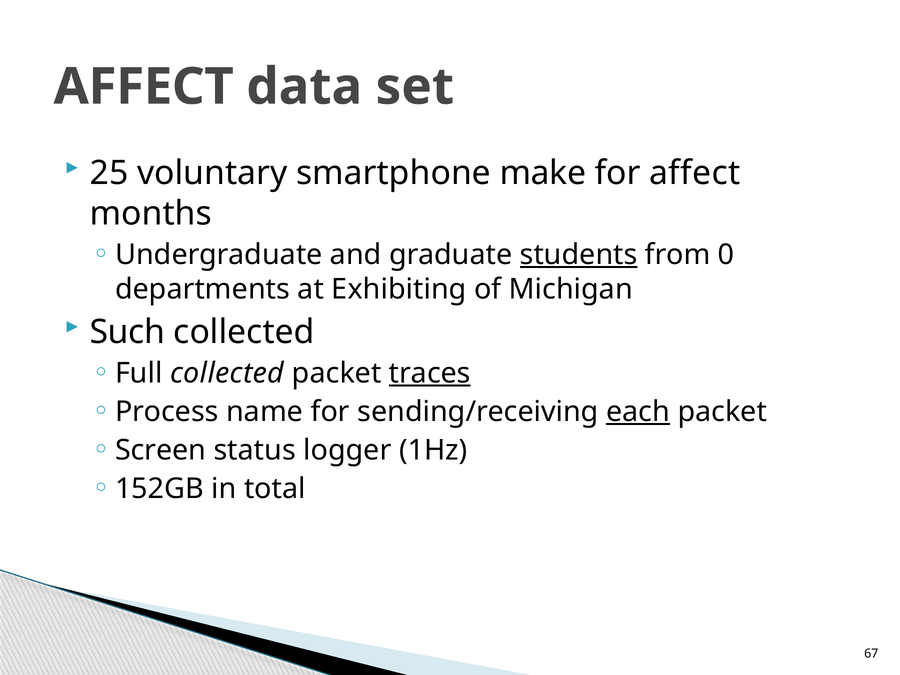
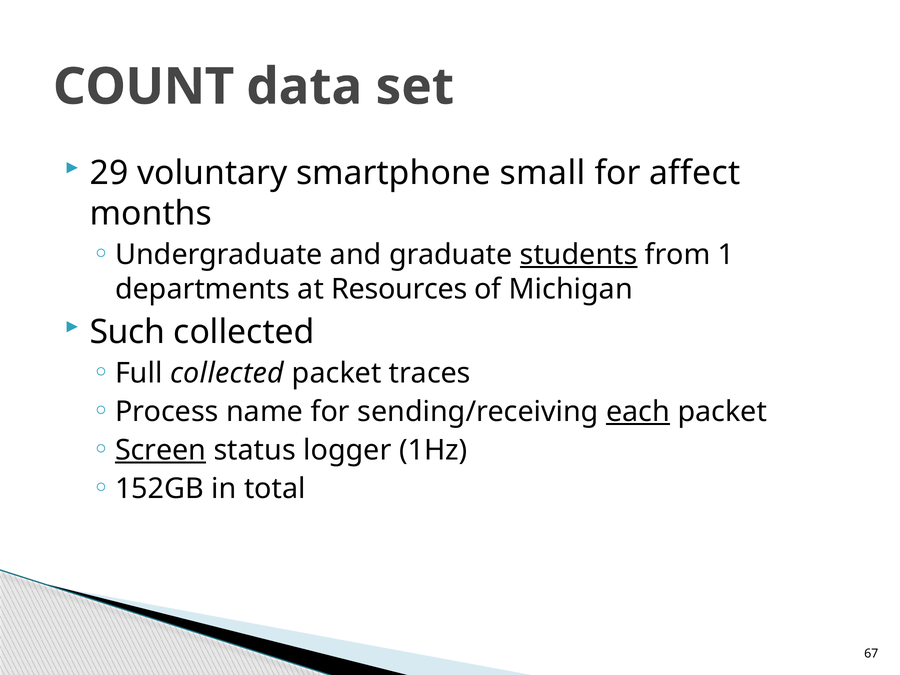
AFFECT at (144, 87): AFFECT -> COUNT
25: 25 -> 29
make: make -> small
0: 0 -> 1
Exhibiting: Exhibiting -> Resources
traces underline: present -> none
Screen underline: none -> present
